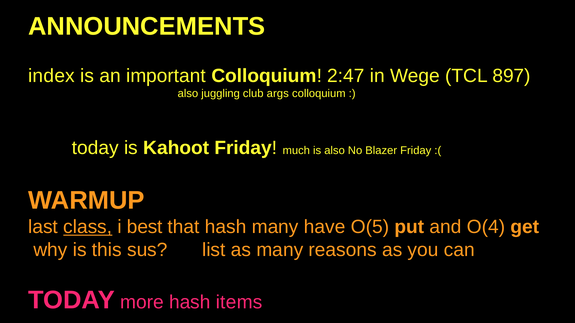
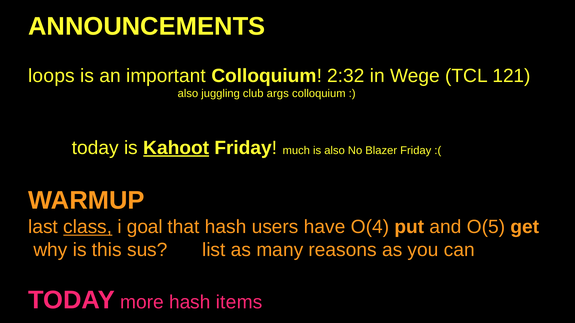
index: index -> loops
2:47: 2:47 -> 2:32
897: 897 -> 121
Kahoot underline: none -> present
best: best -> goal
hash many: many -> users
O(5: O(5 -> O(4
O(4: O(4 -> O(5
